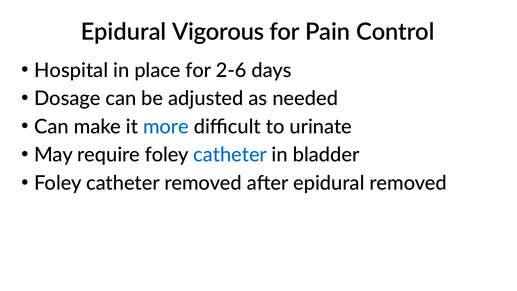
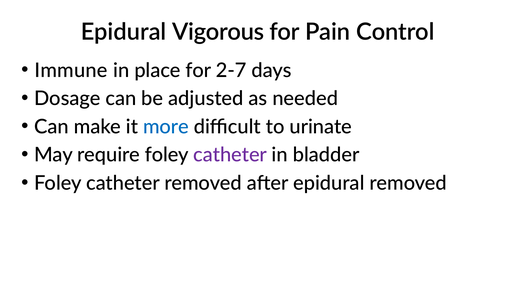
Hospital: Hospital -> Immune
2-6: 2-6 -> 2-7
catheter at (230, 155) colour: blue -> purple
